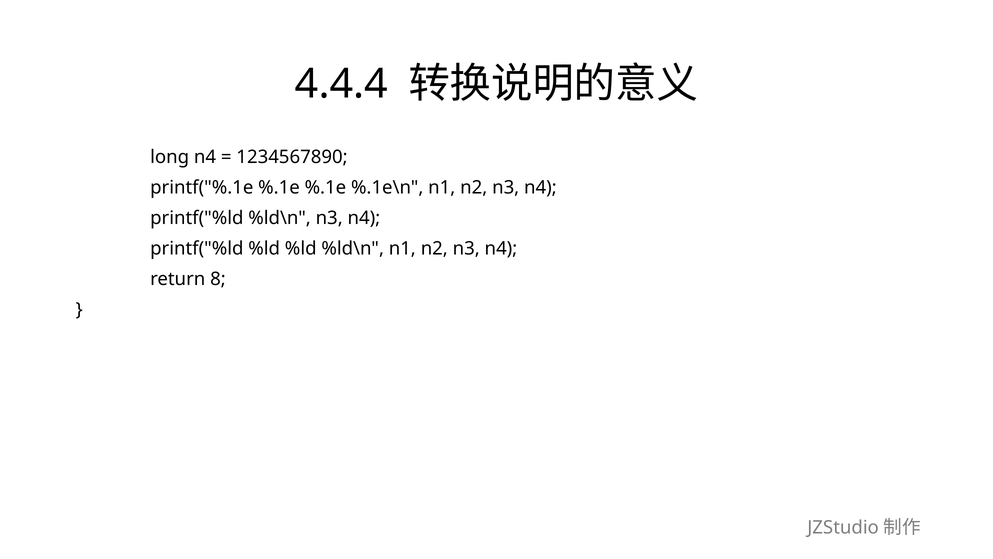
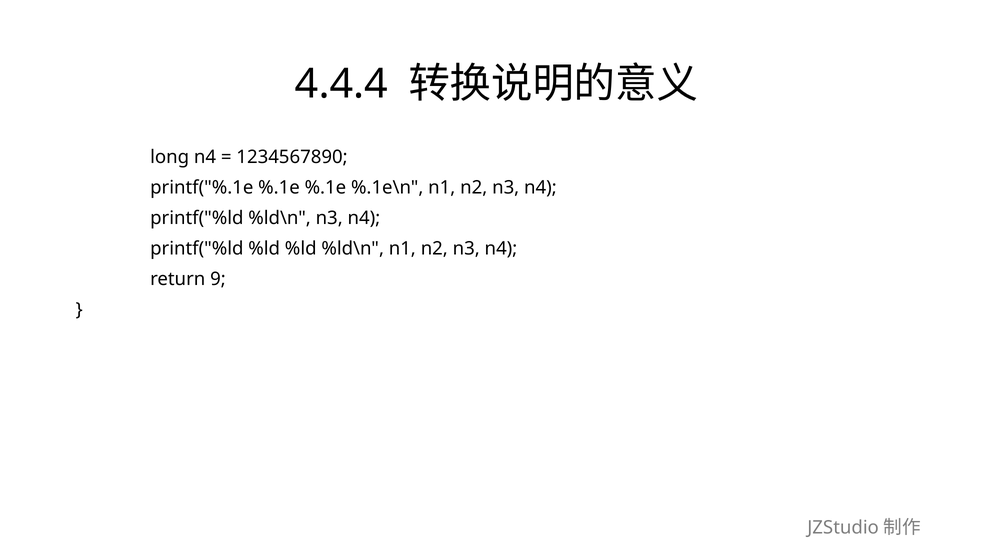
8: 8 -> 9
